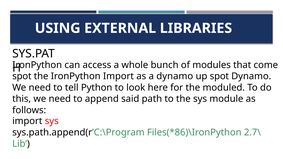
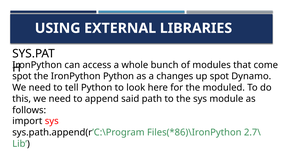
IronPython Import: Import -> Python
a dynamo: dynamo -> changes
